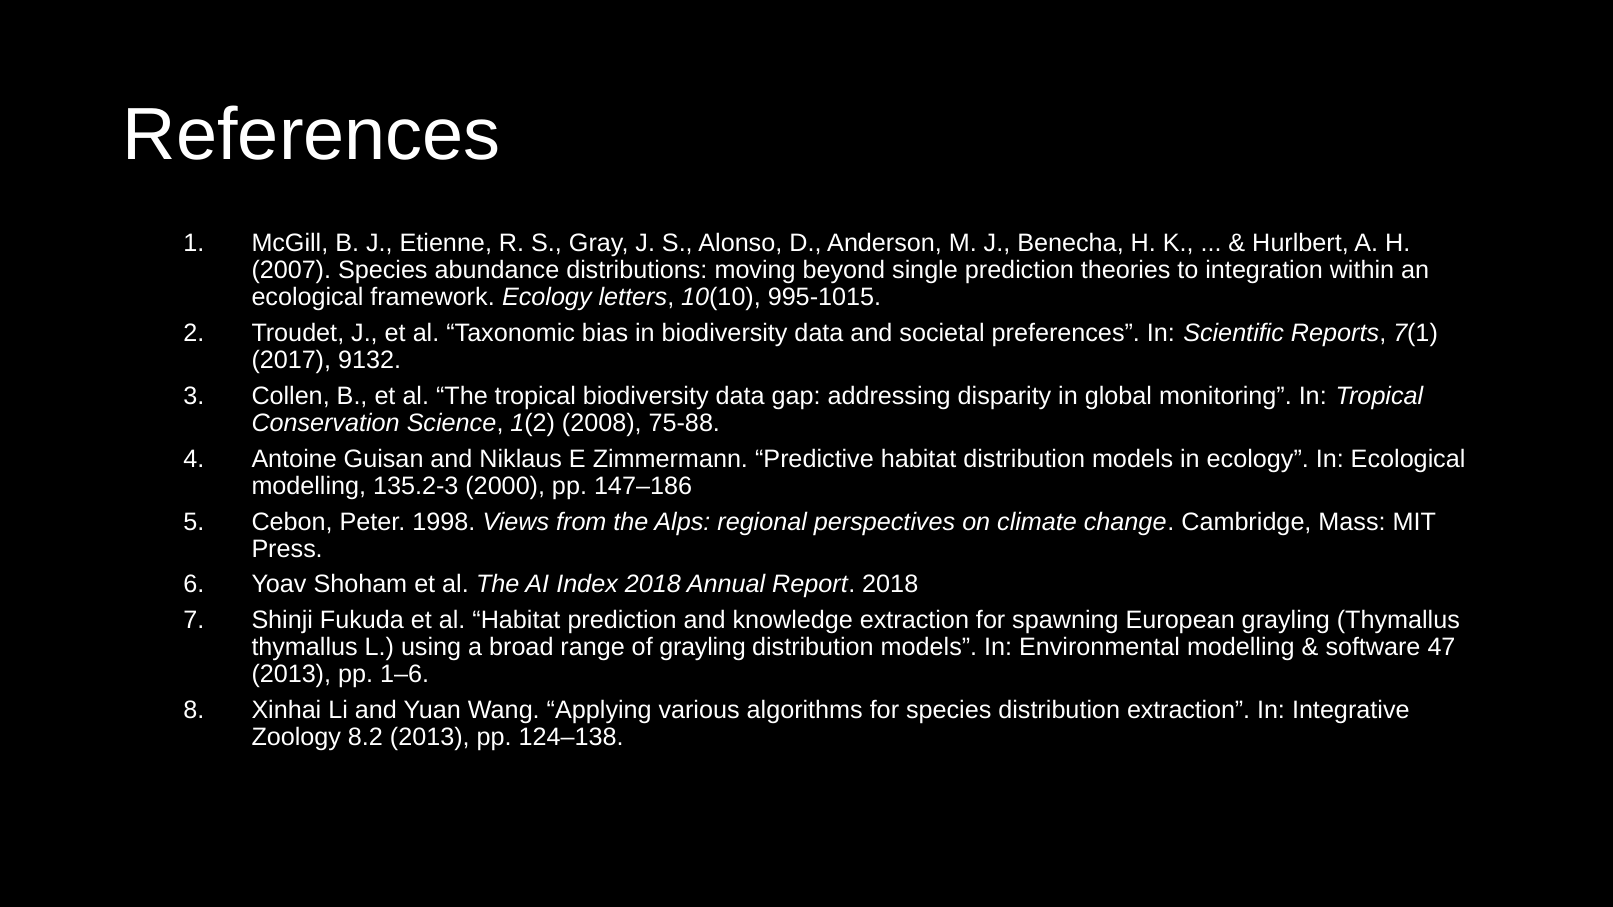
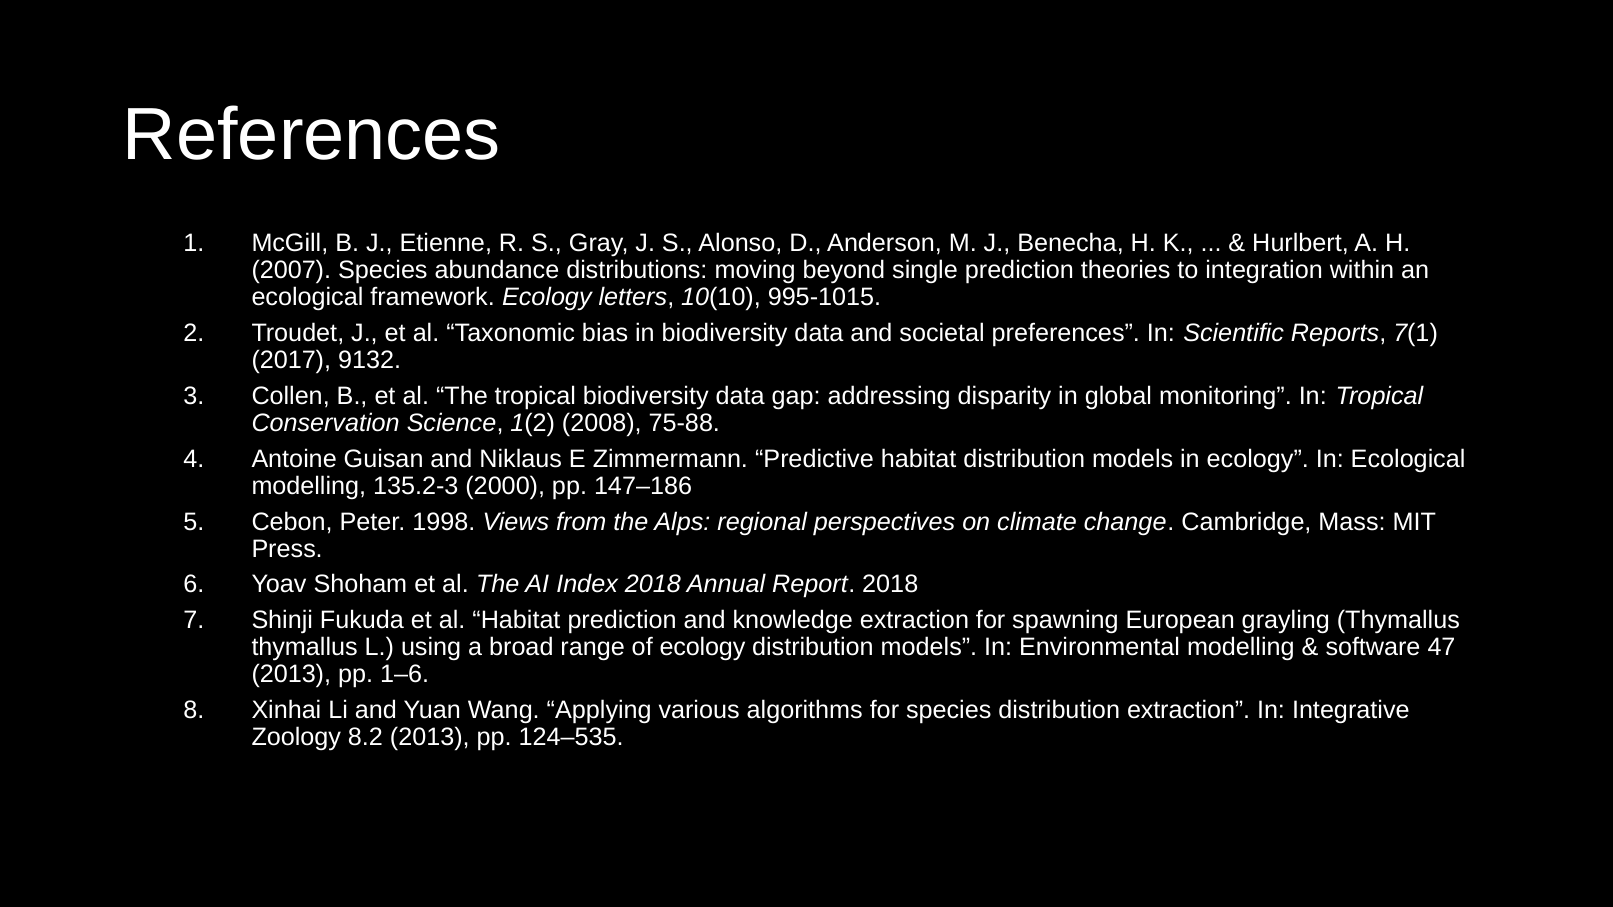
of grayling: grayling -> ecology
124–138: 124–138 -> 124–535
